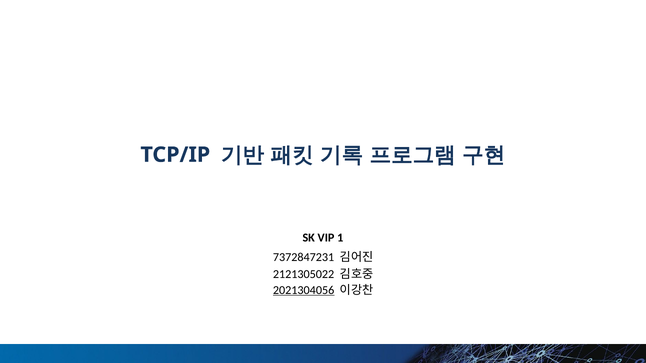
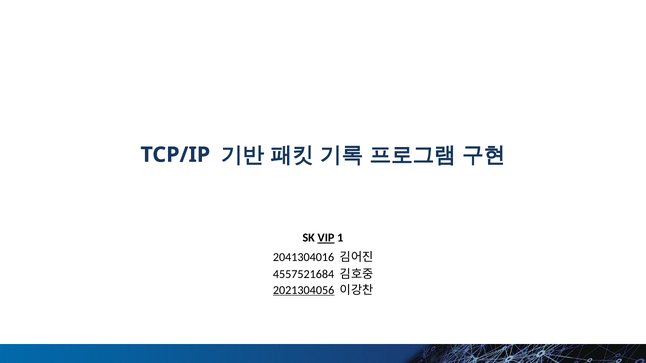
VIP underline: none -> present
7372847231: 7372847231 -> 2041304016
2121305022: 2121305022 -> 4557521684
